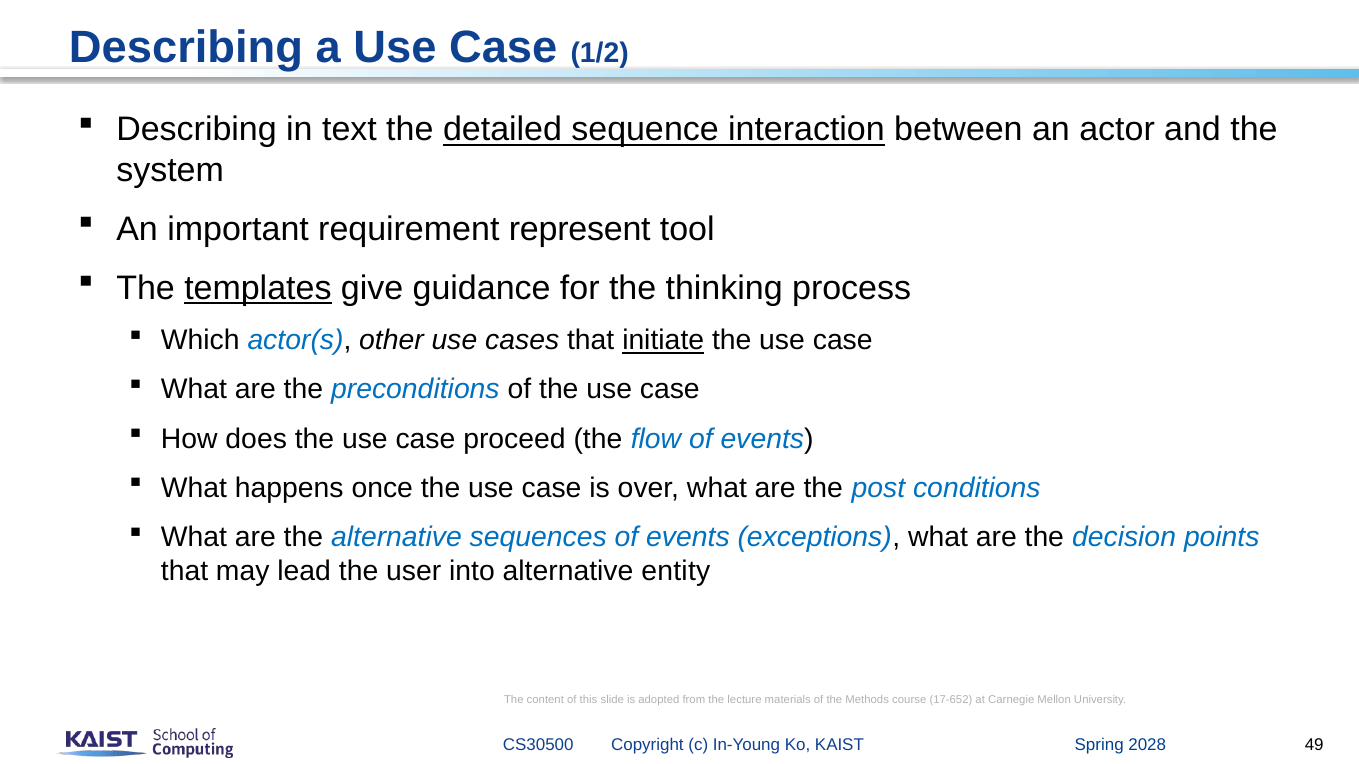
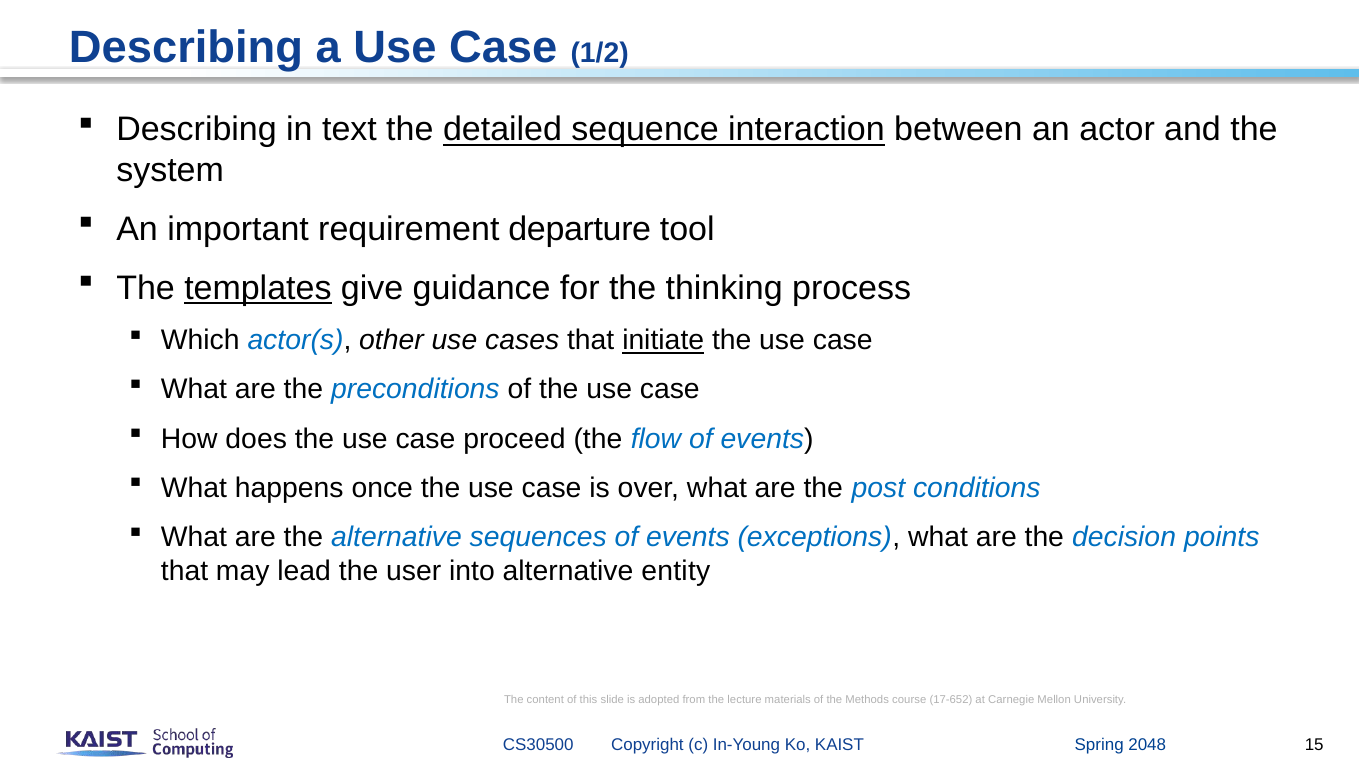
represent: represent -> departure
2028: 2028 -> 2048
49: 49 -> 15
